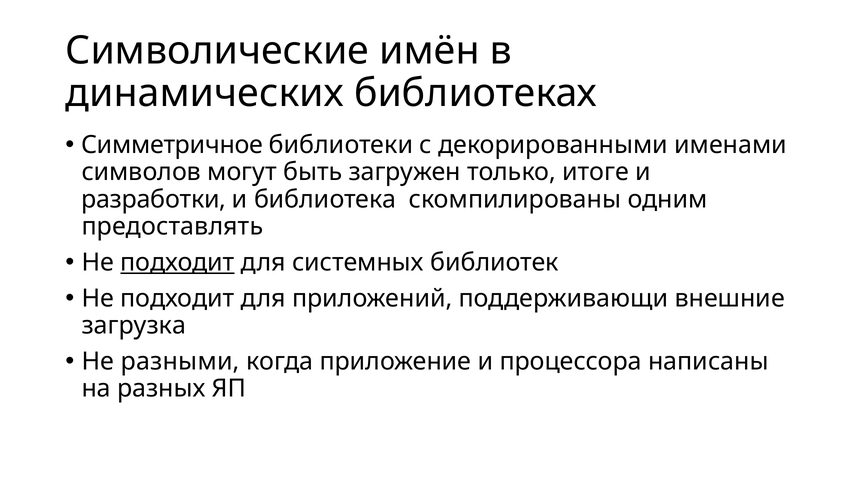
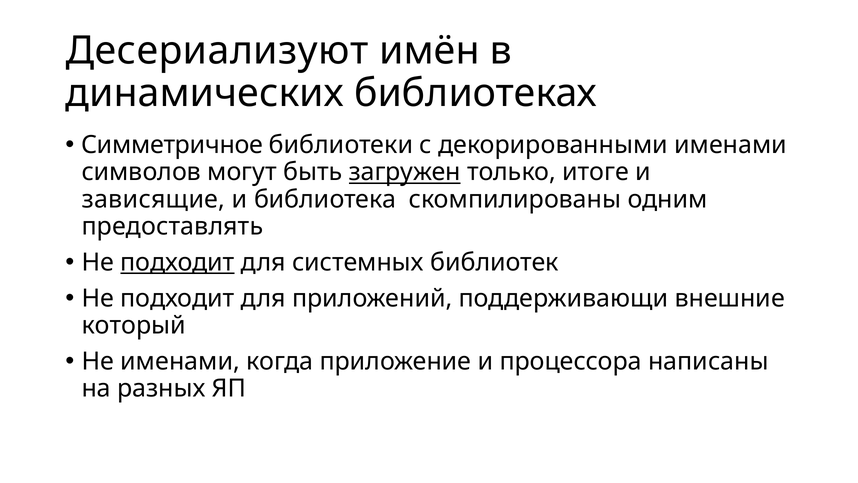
Символические: Символические -> Десериализуют
загружен underline: none -> present
разработки: разработки -> зависящие
загрузка: загрузка -> который
Не разными: разными -> именами
